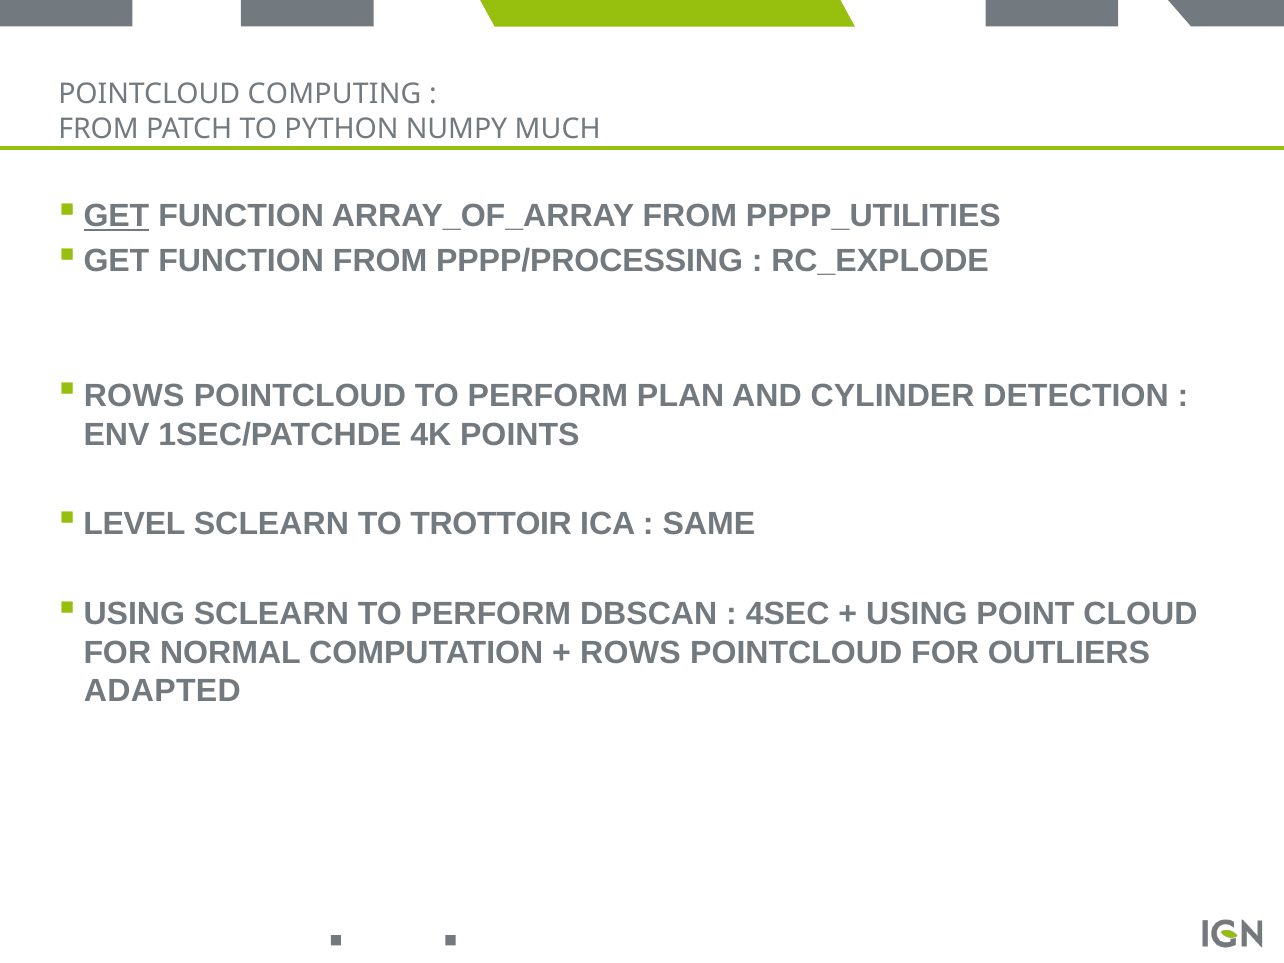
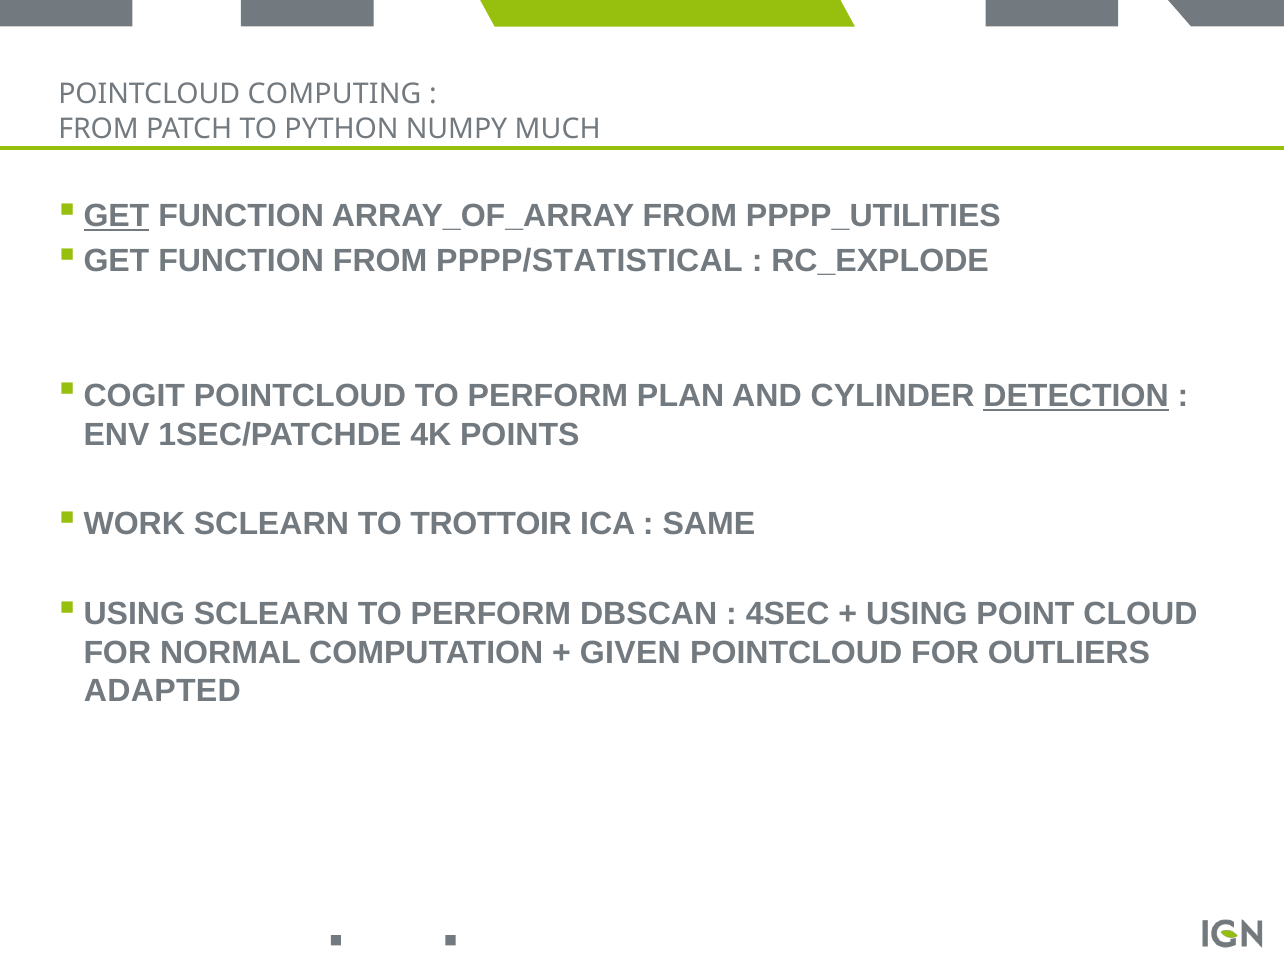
PPPP/PROCESSING: PPPP/PROCESSING -> PPPP/STATISTICAL
ROWS at (134, 396): ROWS -> COGIT
DETECTION underline: none -> present
LEVEL: LEVEL -> WORK
ROWS at (630, 653): ROWS -> GIVEN
